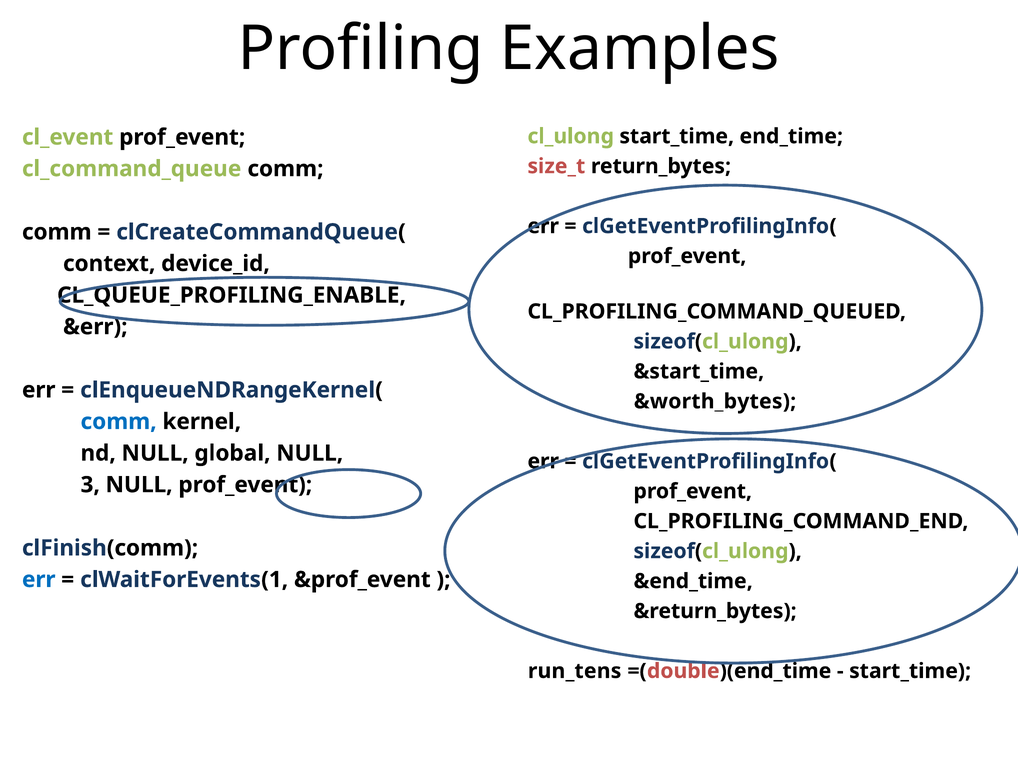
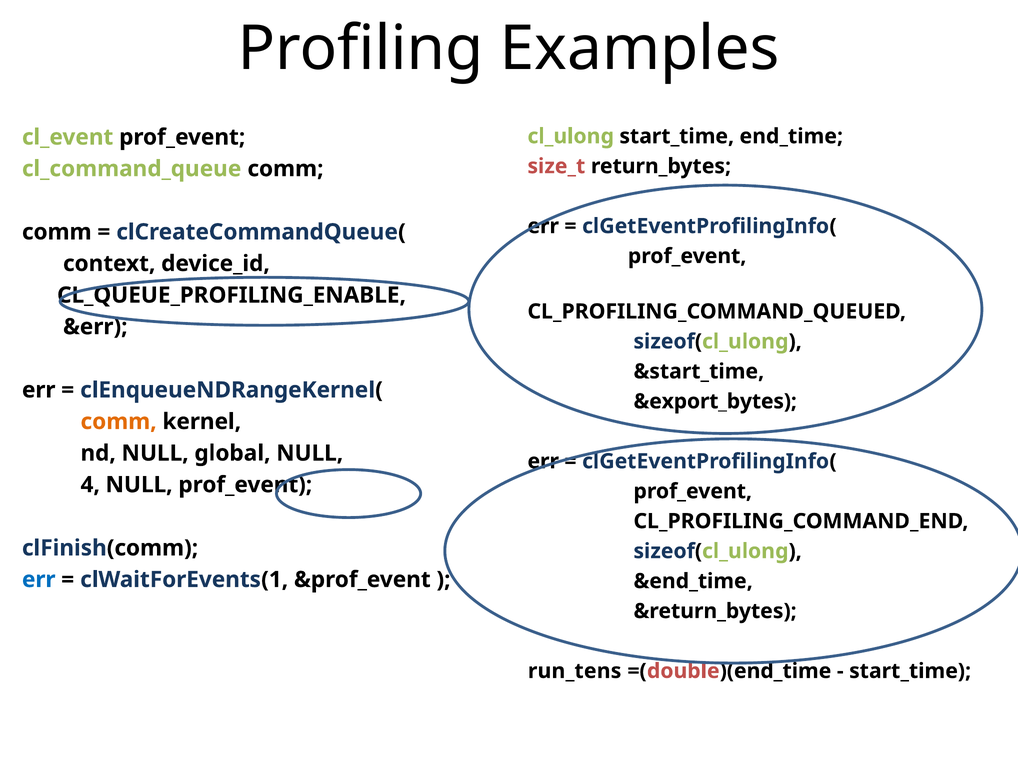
&worth_bytes: &worth_bytes -> &export_bytes
comm at (119, 422) colour: blue -> orange
3: 3 -> 4
